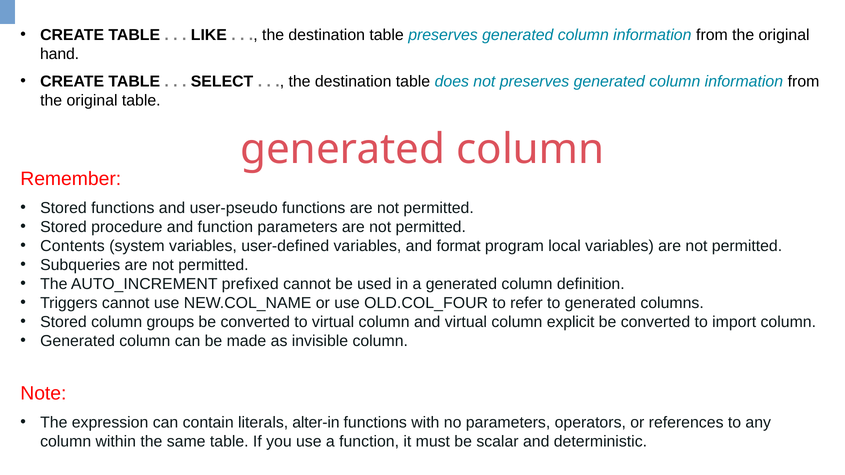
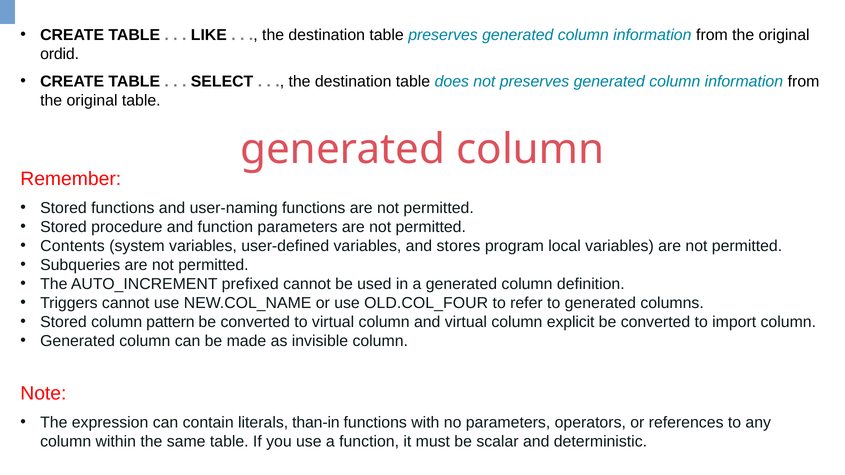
hand: hand -> ordid
user-pseudo: user-pseudo -> user-naming
format: format -> stores
groups: groups -> pattern
alter-in: alter-in -> than-in
